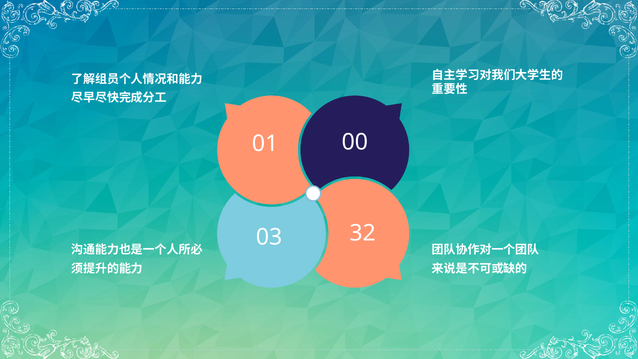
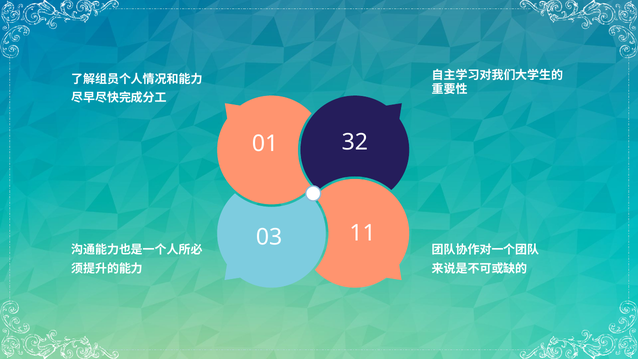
00: 00 -> 32
32: 32 -> 11
